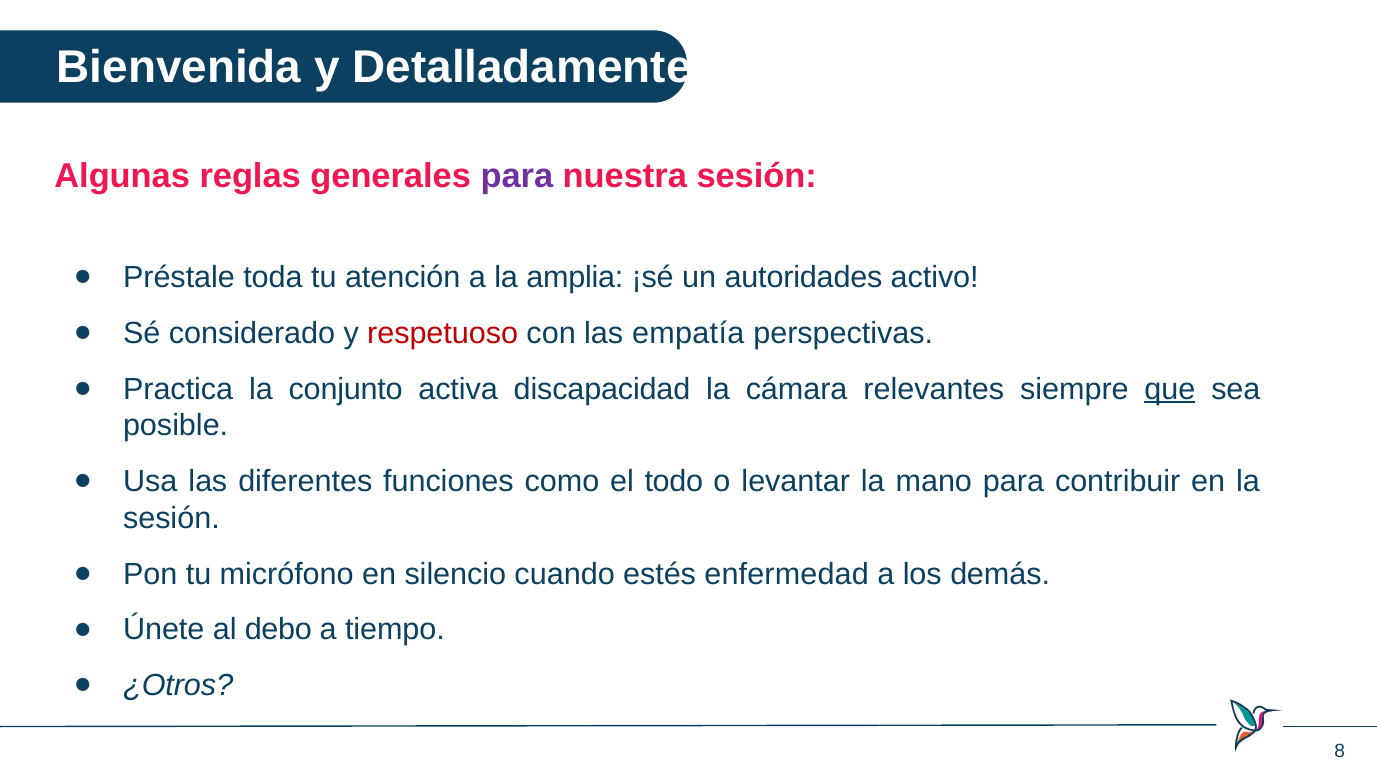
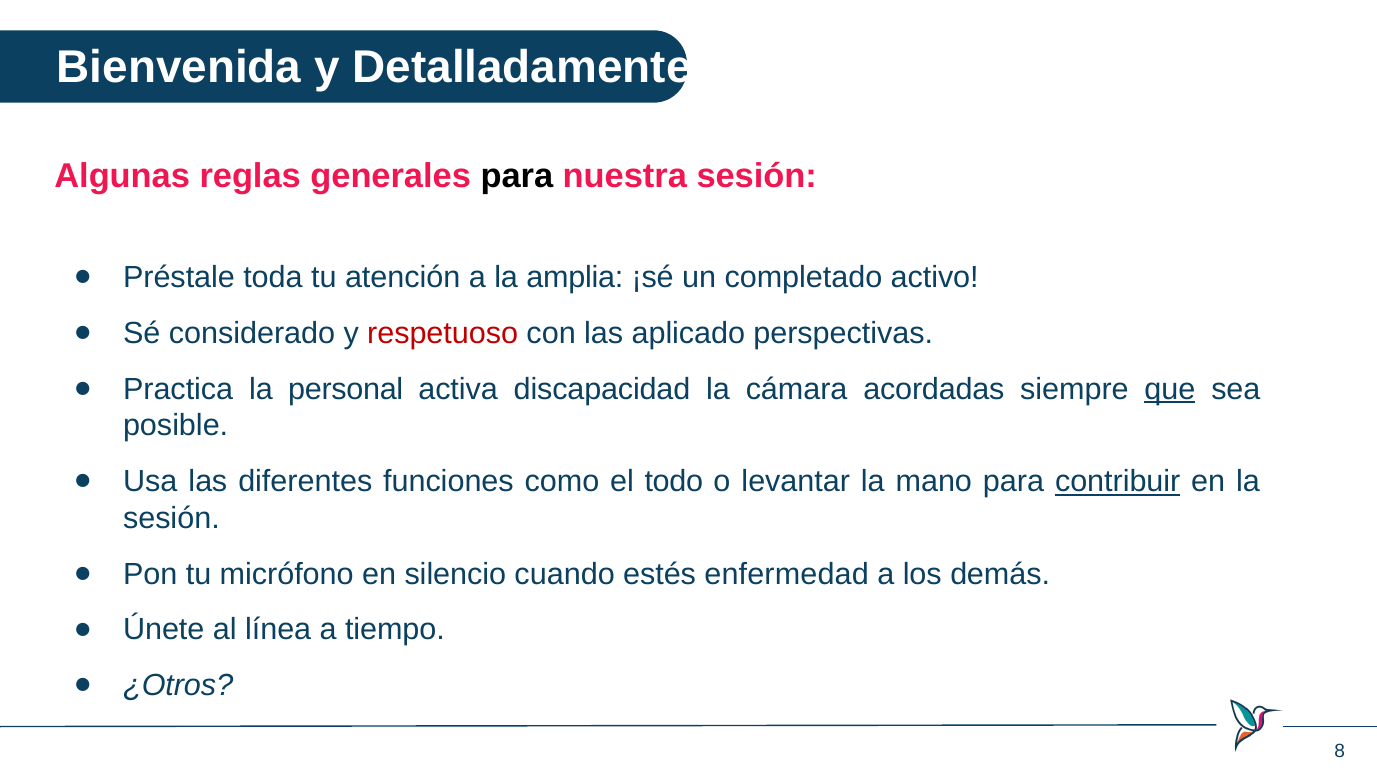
para at (517, 176) colour: purple -> black
autoridades: autoridades -> completado
empatía: empatía -> aplicado
conjunto: conjunto -> personal
relevantes: relevantes -> acordadas
contribuir underline: none -> present
debo: debo -> línea
